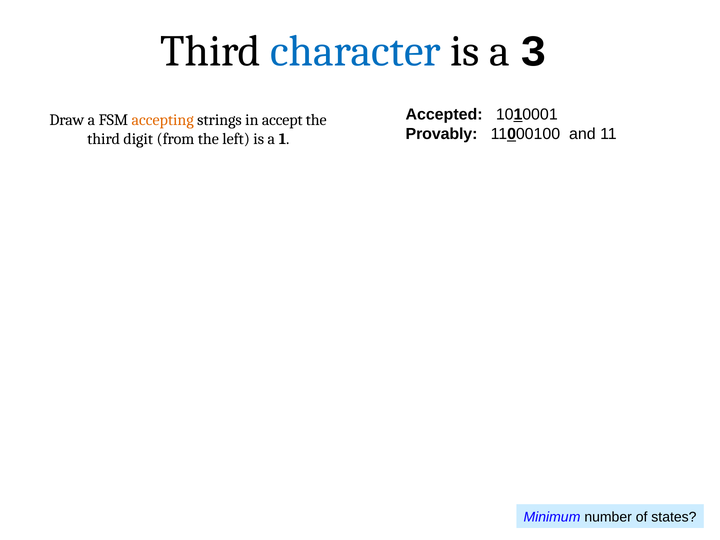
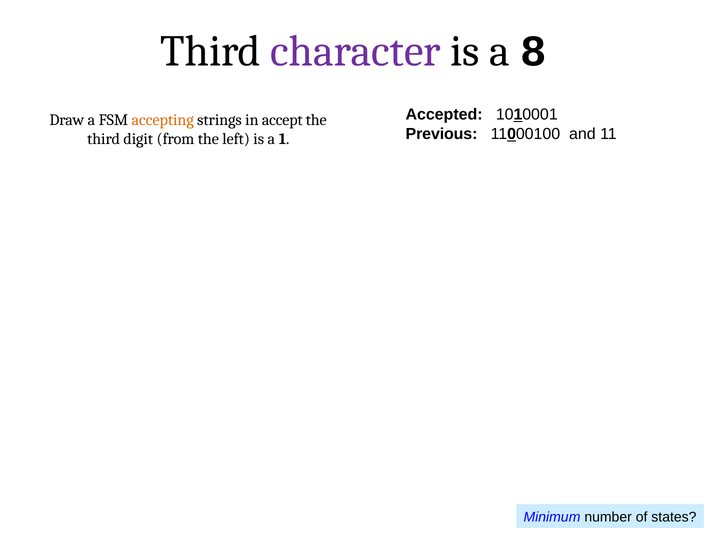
character colour: blue -> purple
3: 3 -> 8
Provably: Provably -> Previous
